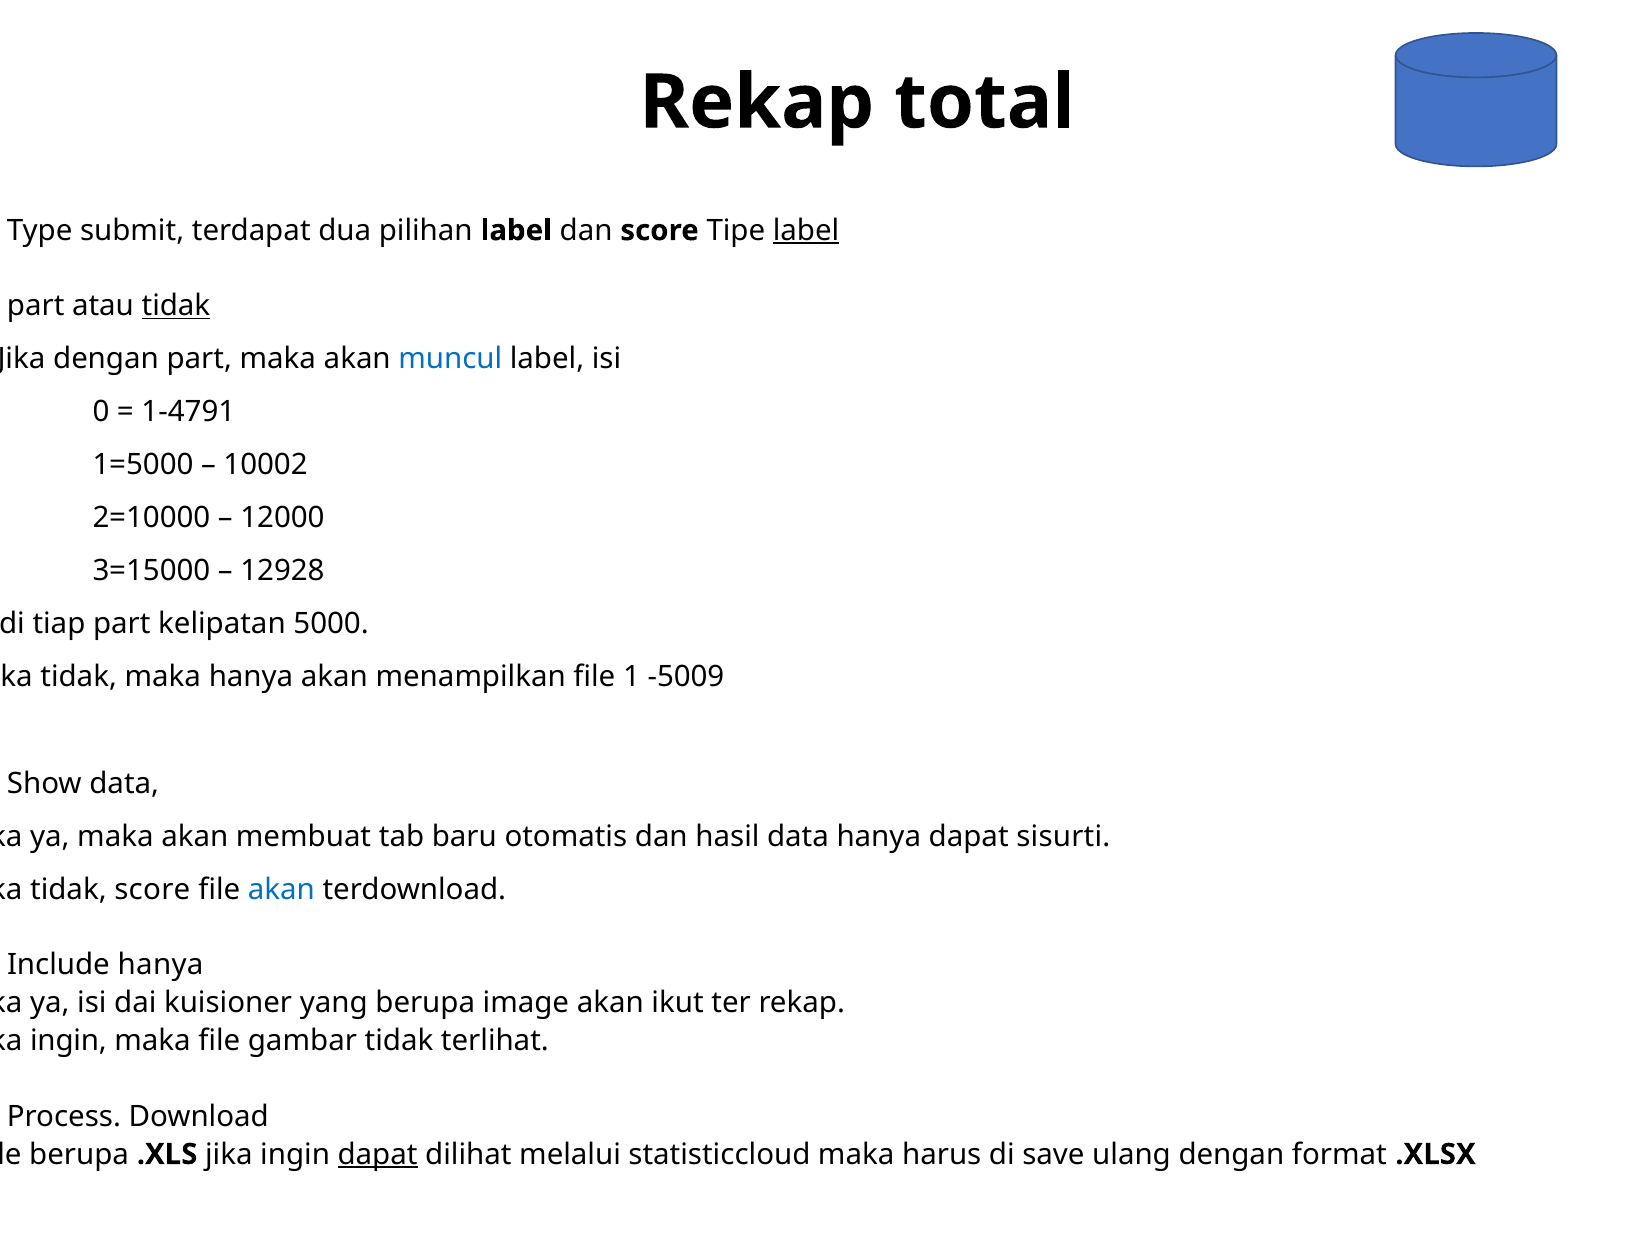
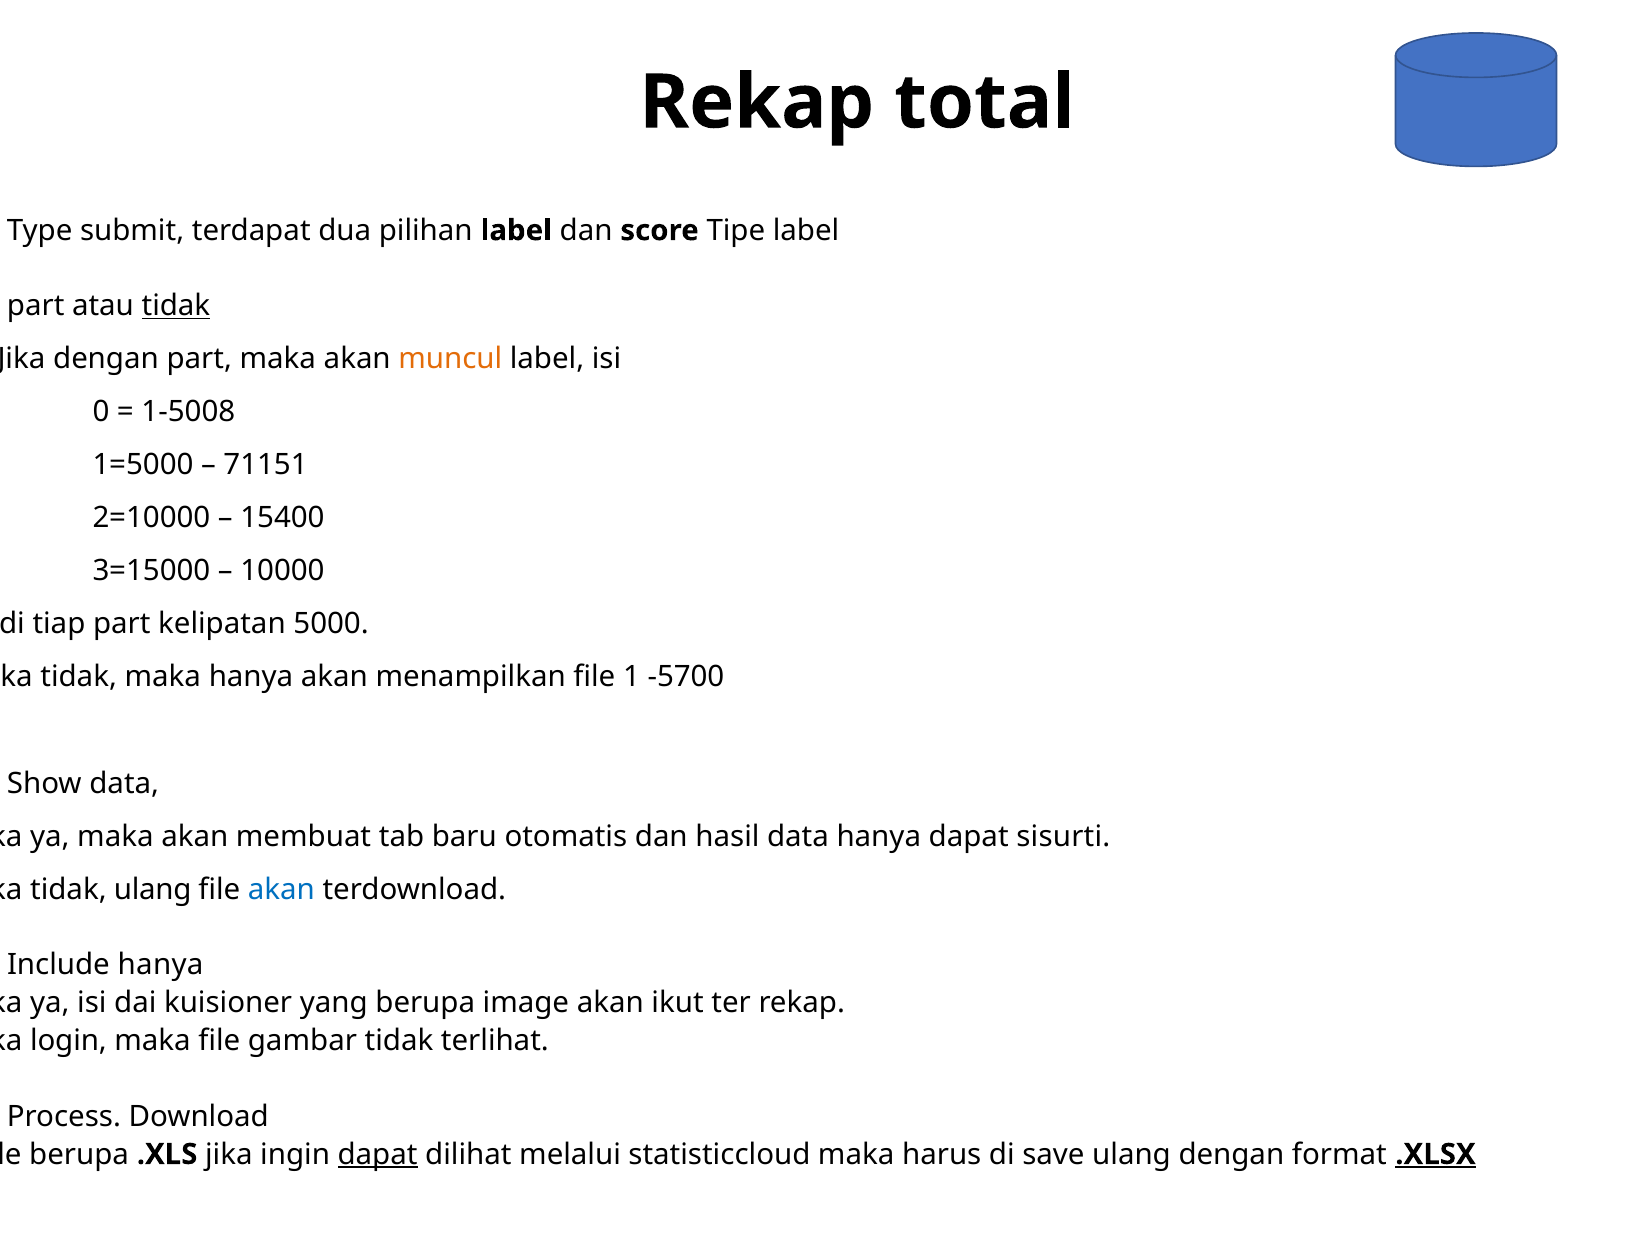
label at (806, 231) underline: present -> none
muncul colour: blue -> orange
1-4791: 1-4791 -> 1-5008
10002: 10002 -> 71151
12000: 12000 -> 15400
12928: 12928 -> 10000
-5009: -5009 -> -5700
tidak score: score -> ulang
ingin at (68, 1041): ingin -> login
.XLSX underline: none -> present
